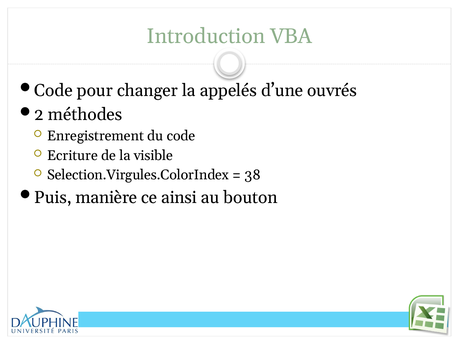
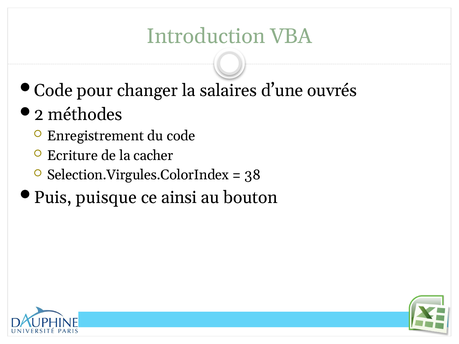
appelés: appelés -> salaires
visible: visible -> cacher
manière: manière -> puisque
